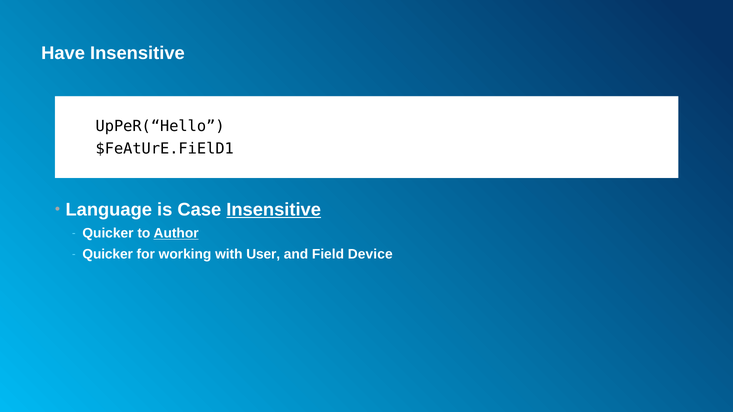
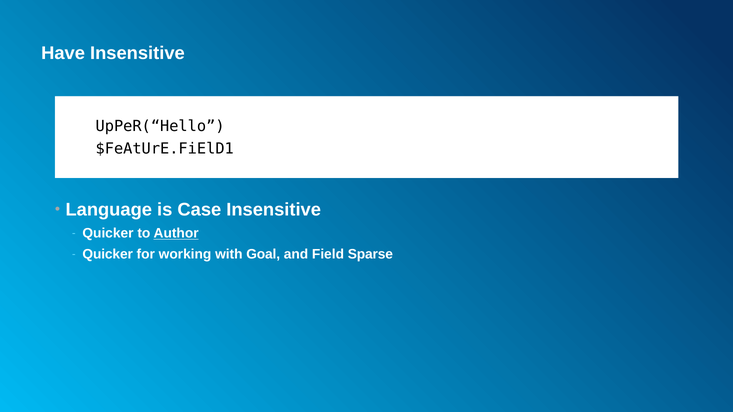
Insensitive at (274, 210) underline: present -> none
User: User -> Goal
Device: Device -> Sparse
